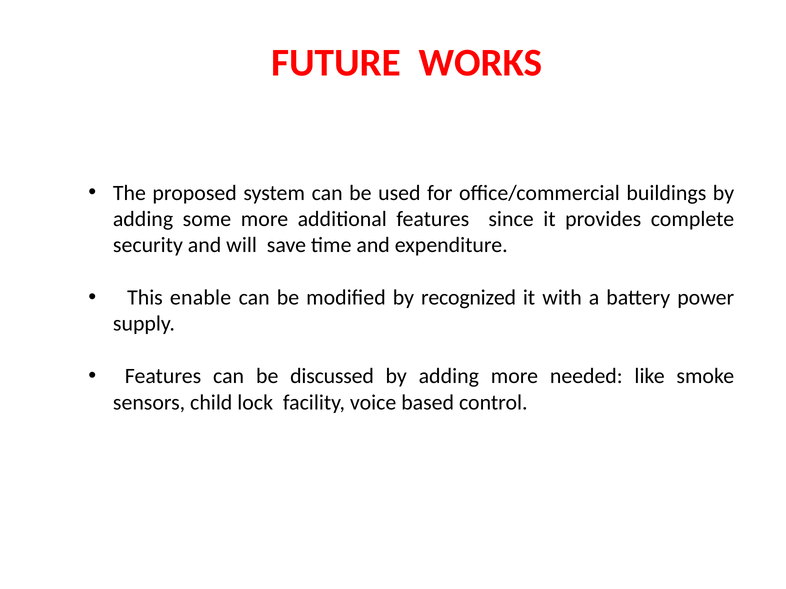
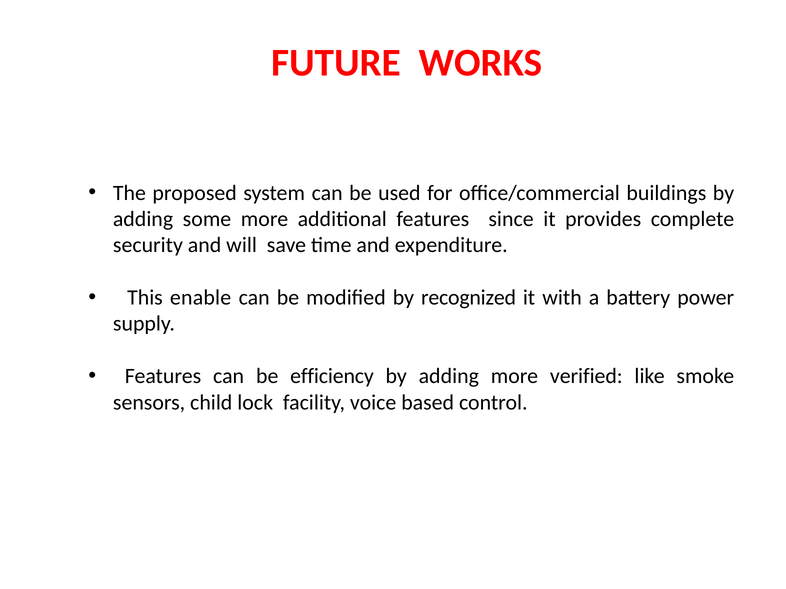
discussed: discussed -> efficiency
needed: needed -> verified
